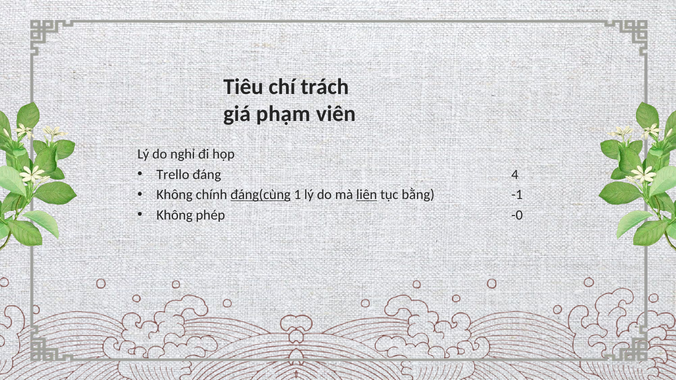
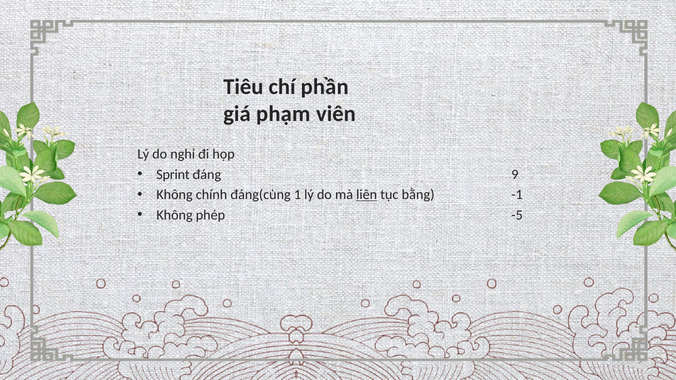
trách: trách -> phần
Trello: Trello -> Sprint
4: 4 -> 9
đáng(cùng at (261, 195) underline: present -> none
-0: -0 -> -5
